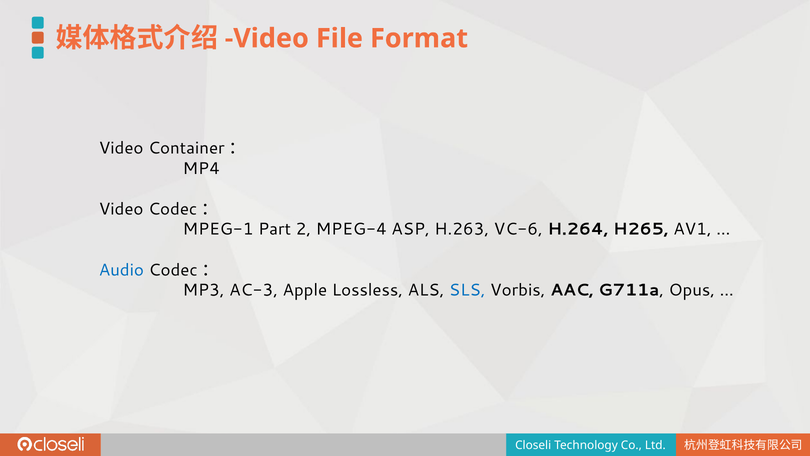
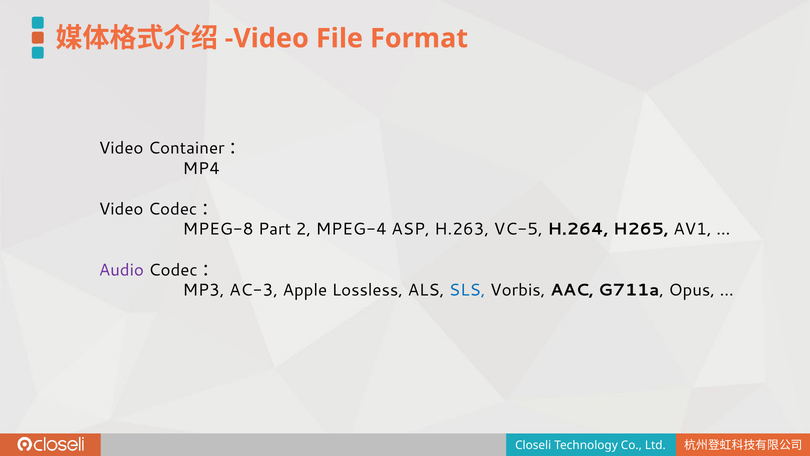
MPEG-1: MPEG-1 -> MPEG-8
VC-6: VC-6 -> VC-5
Audio colour: blue -> purple
